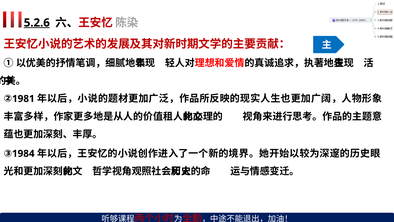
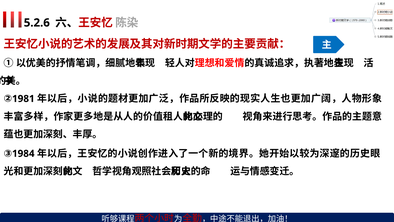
5.2.6 underline: present -> none
